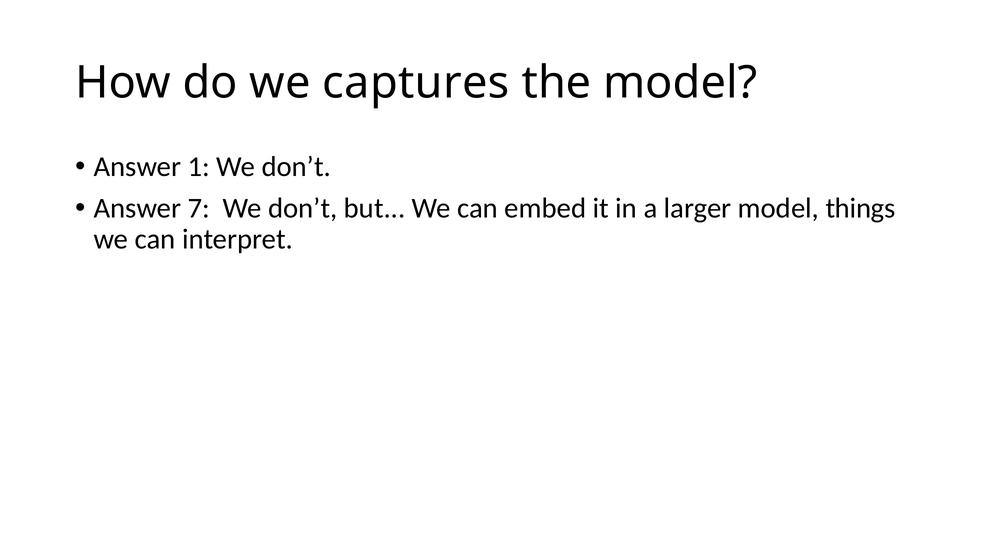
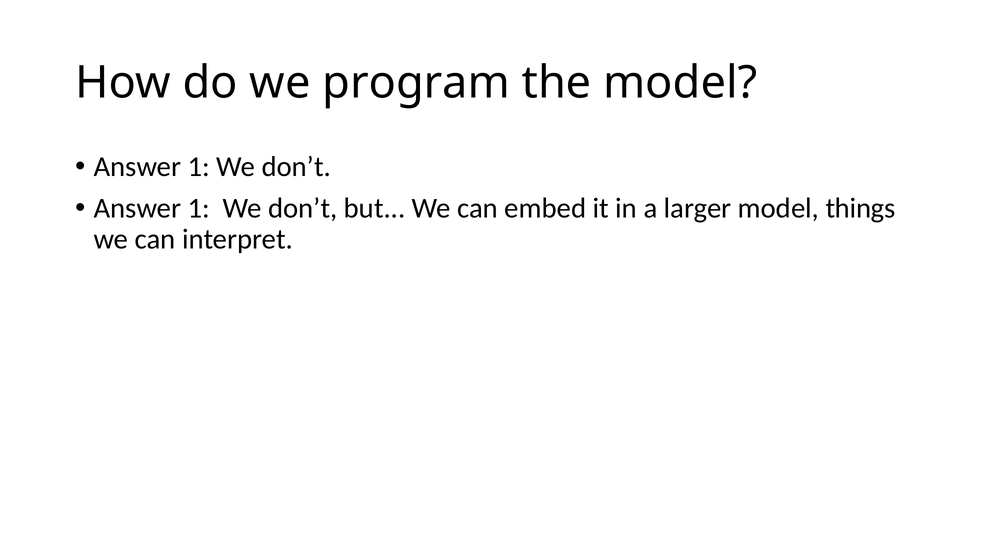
captures: captures -> program
7 at (199, 208): 7 -> 1
